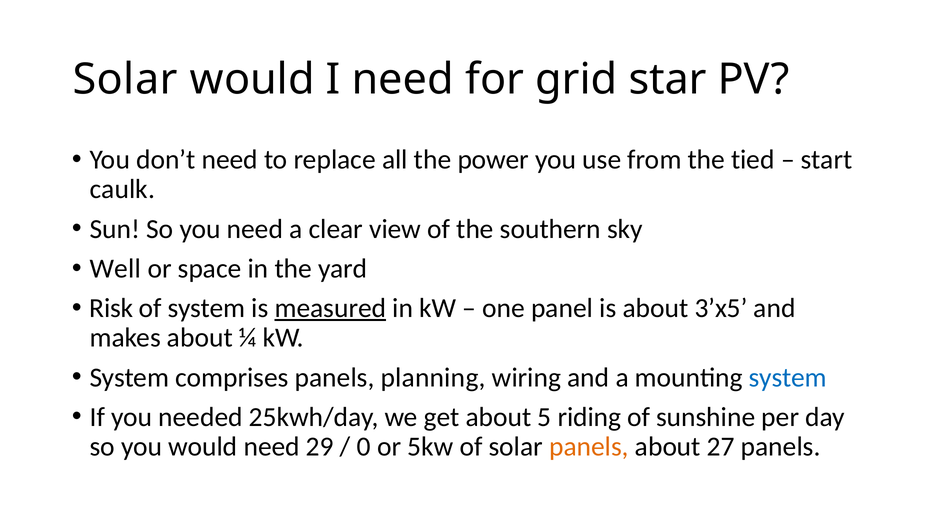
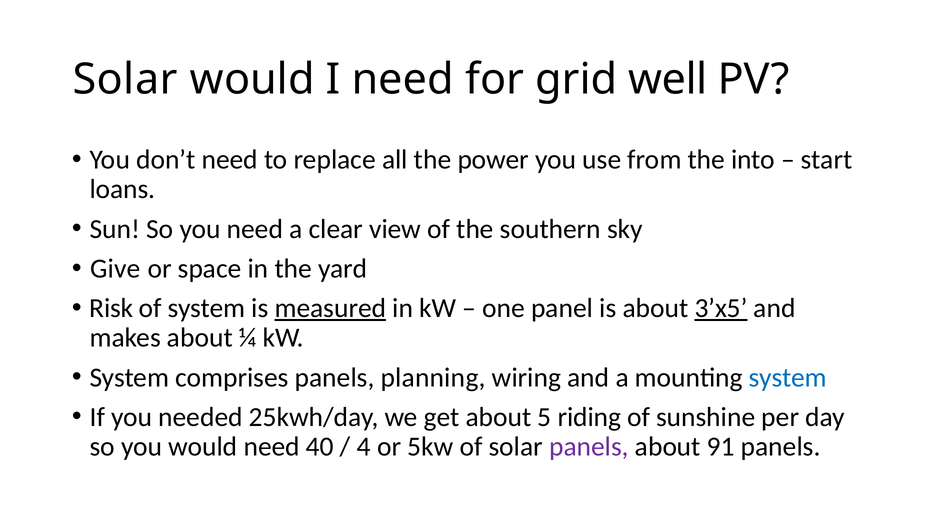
star: star -> well
tied: tied -> into
caulk: caulk -> loans
Well: Well -> Give
3’x5 underline: none -> present
29: 29 -> 40
0: 0 -> 4
panels at (589, 447) colour: orange -> purple
27: 27 -> 91
